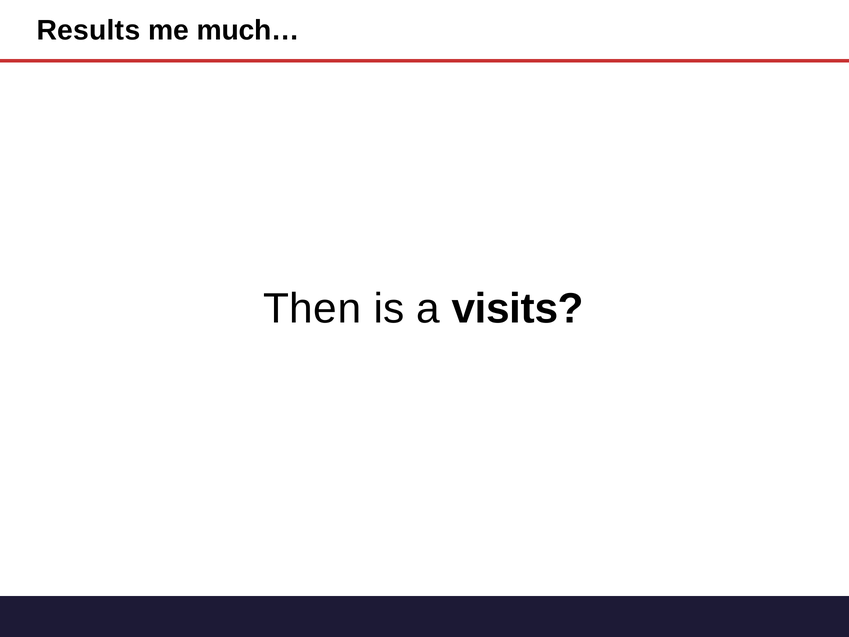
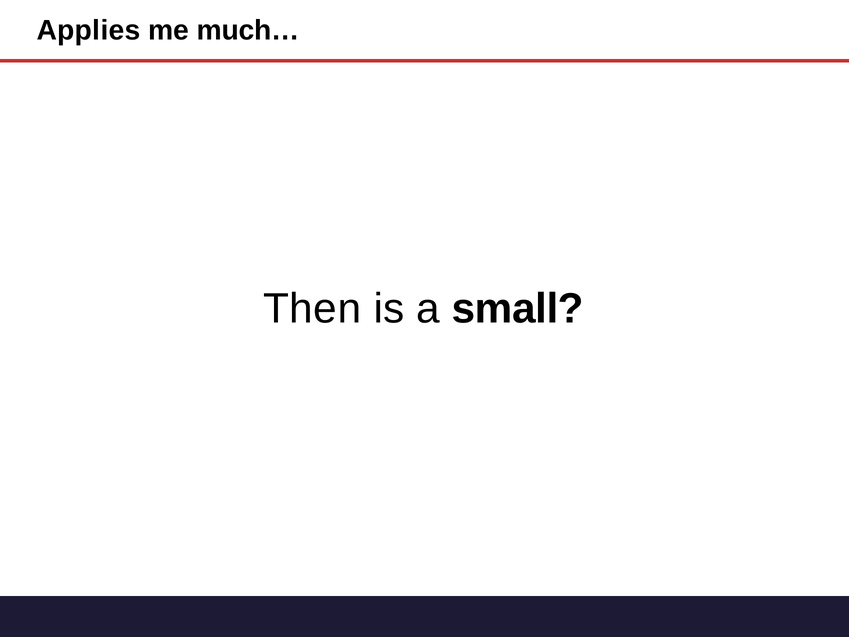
Results: Results -> Applies
visits: visits -> small
